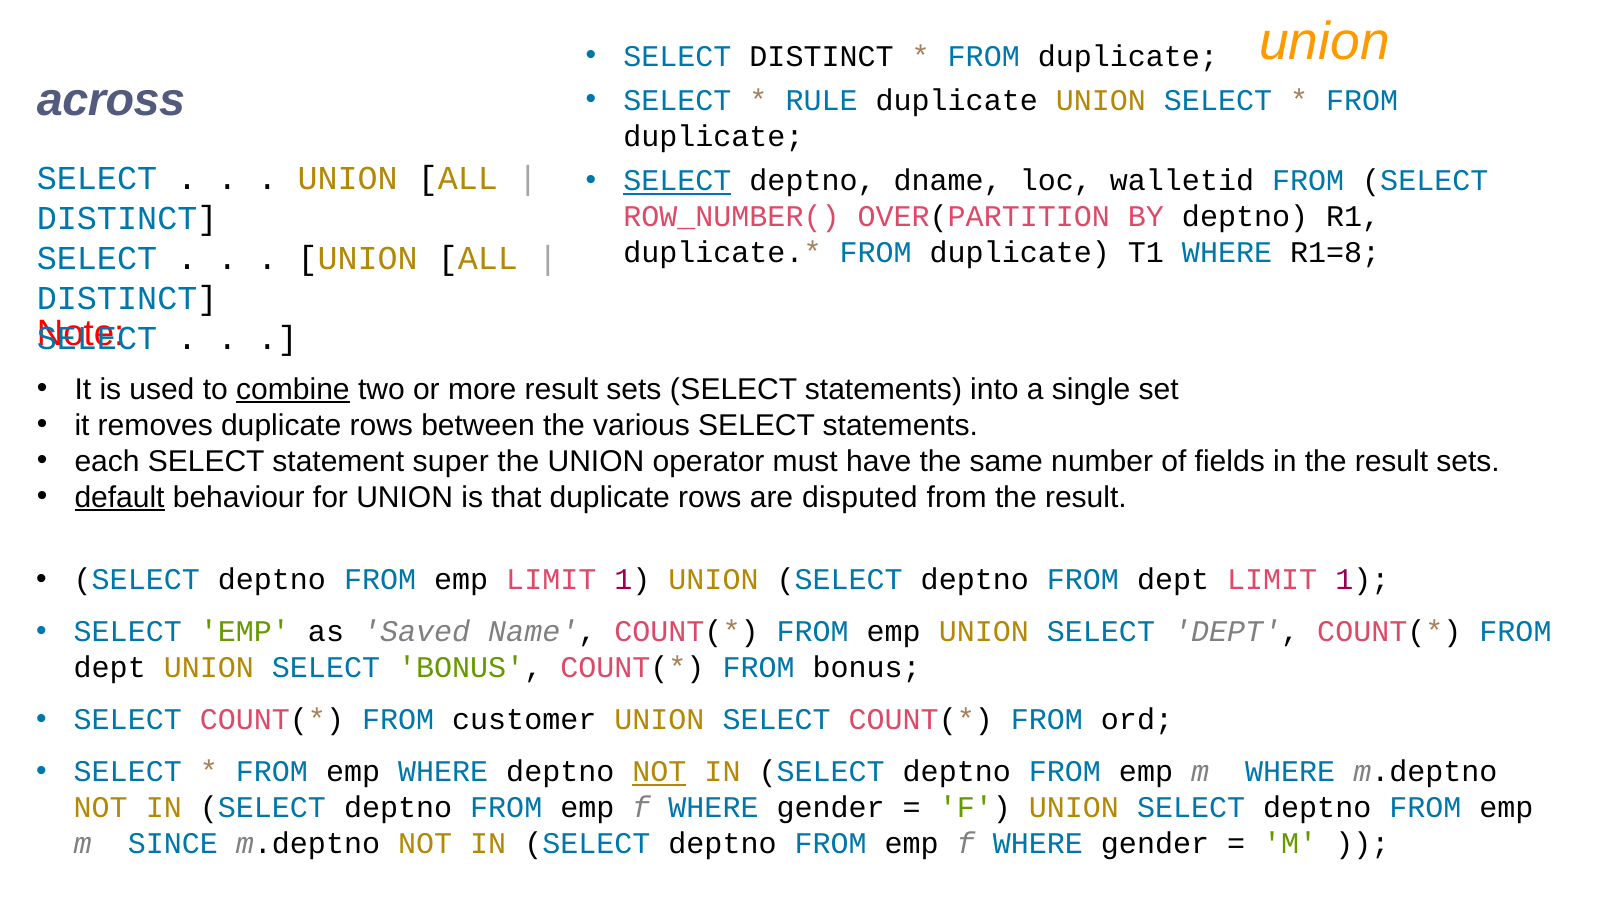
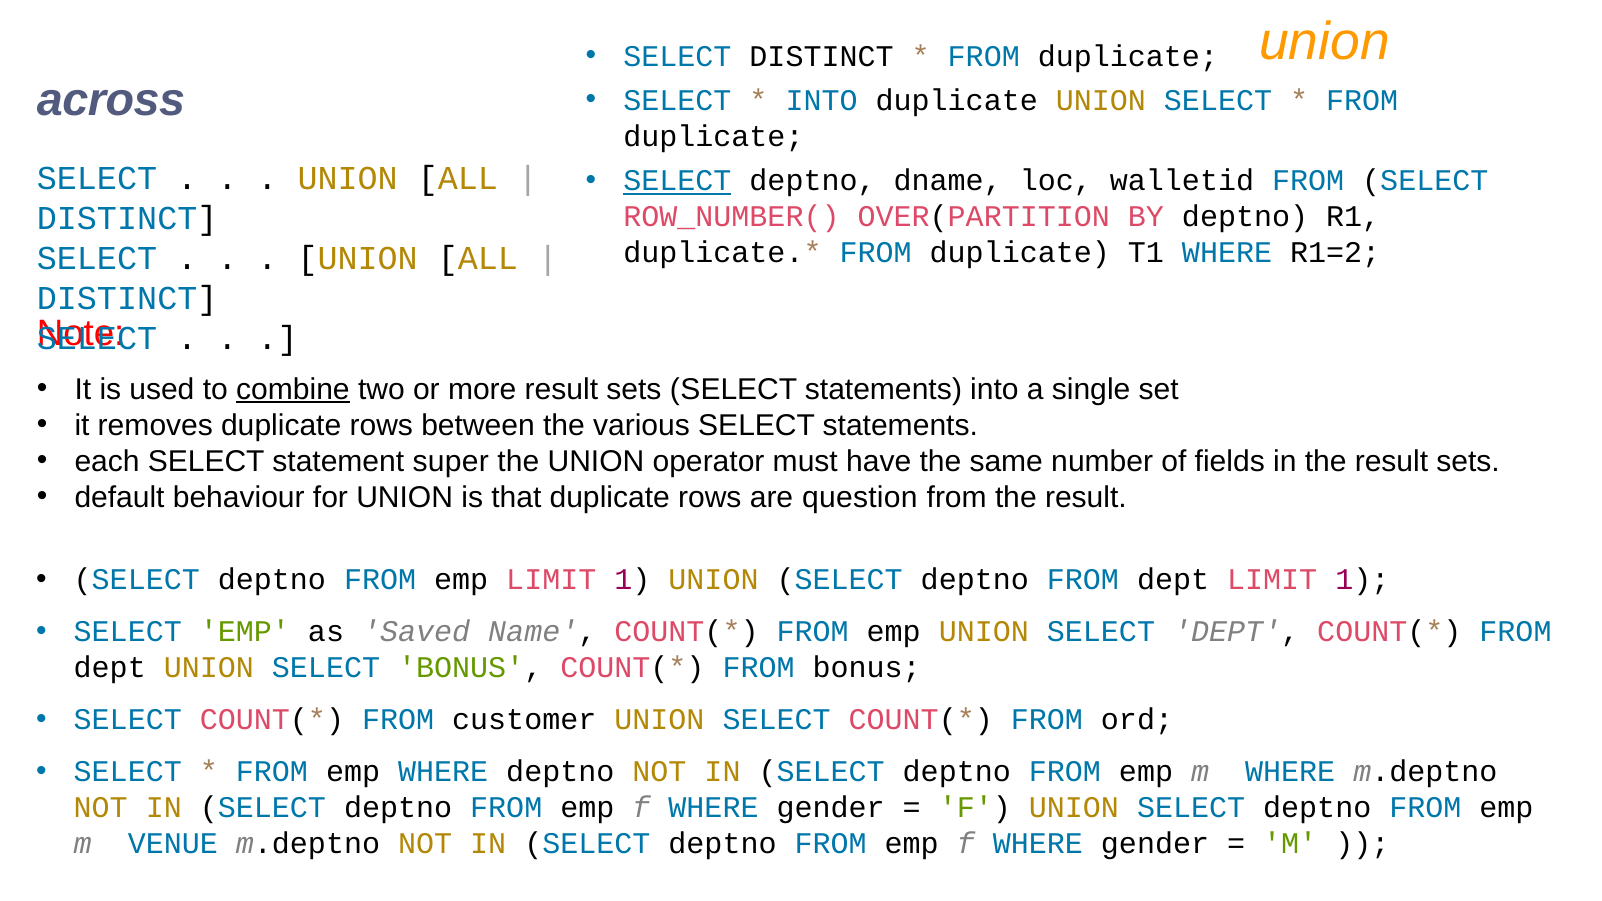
RULE at (822, 101): RULE -> INTO
R1=8: R1=8 -> R1=2
default underline: present -> none
disputed: disputed -> question
NOT at (659, 772) underline: present -> none
SINCE: SINCE -> VENUE
